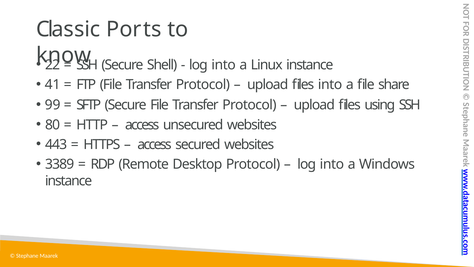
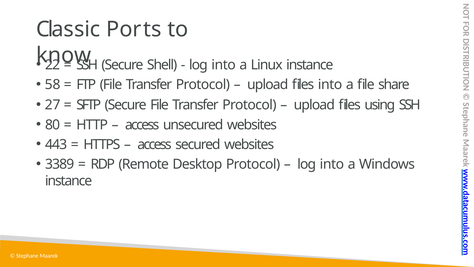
41: 41 -> 58
99: 99 -> 27
